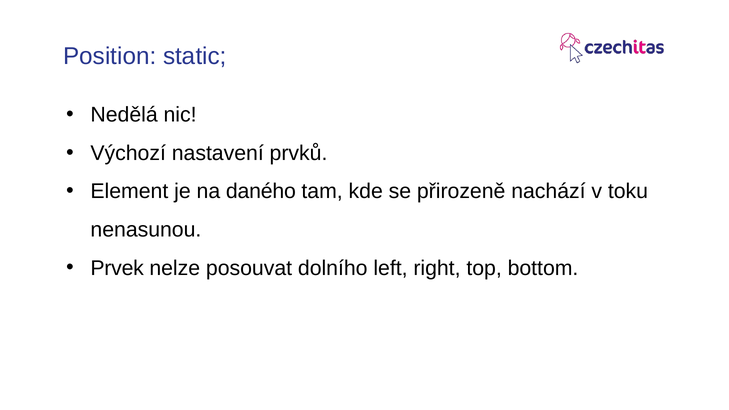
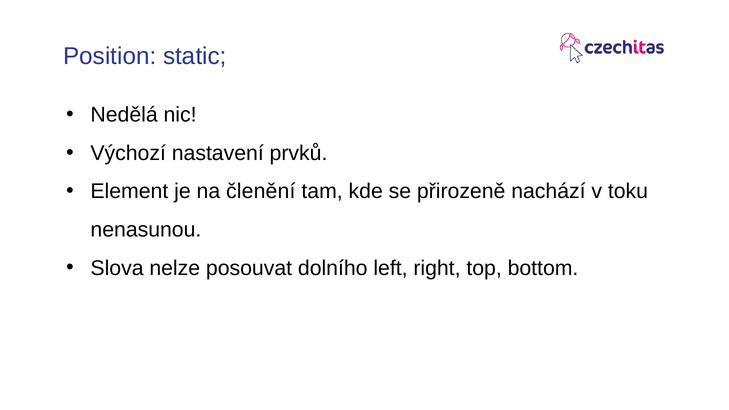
daného: daného -> členění
Prvek: Prvek -> Slova
